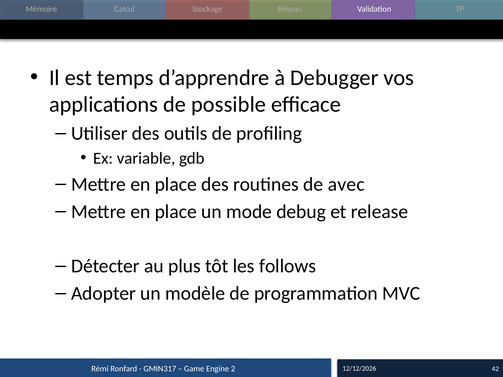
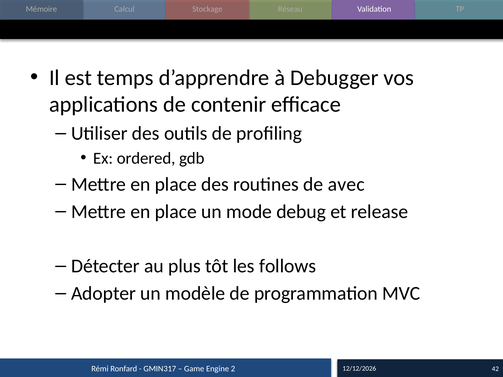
possible: possible -> contenir
variable: variable -> ordered
